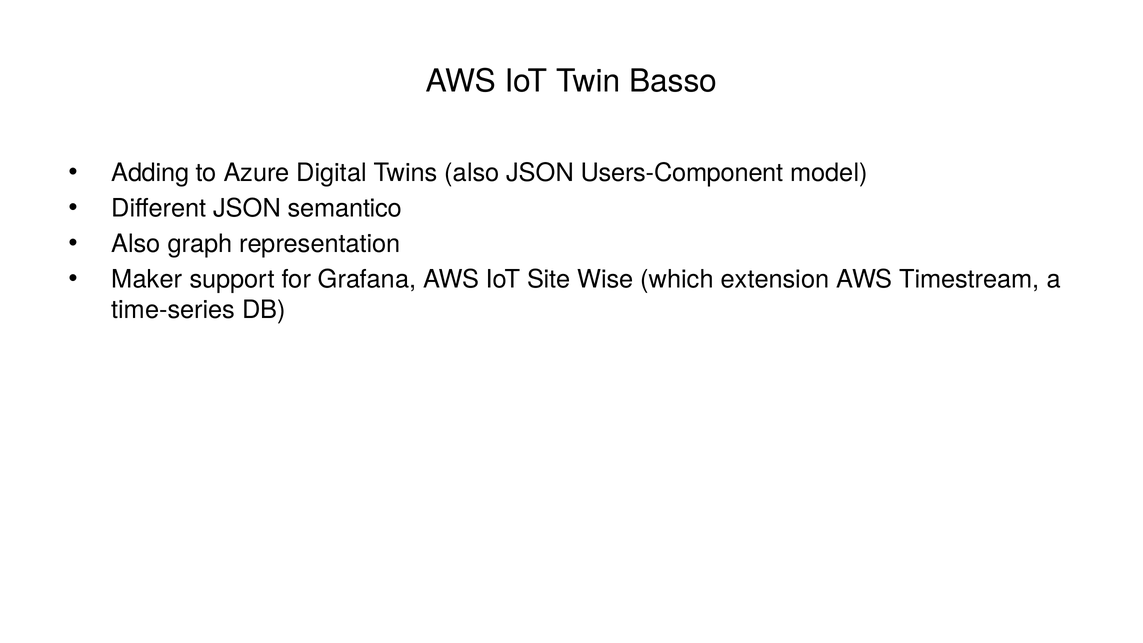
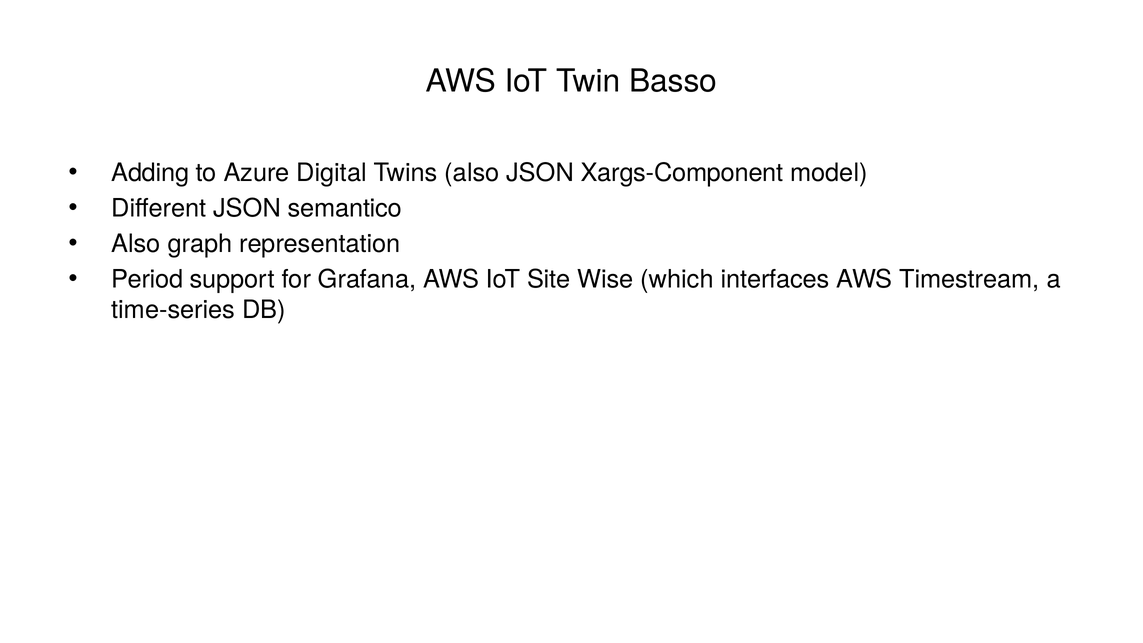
Users-Component: Users-Component -> Xargs-Component
Maker: Maker -> Period
extension: extension -> interfaces
